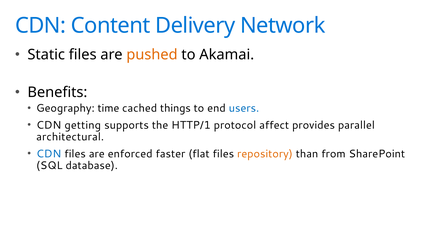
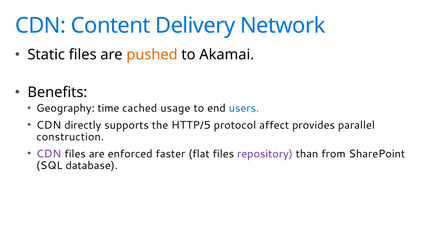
things: things -> usage
getting: getting -> directly
HTTP/1: HTTP/1 -> HTTP/5
architectural: architectural -> construction
CDN at (49, 153) colour: blue -> purple
repository colour: orange -> purple
